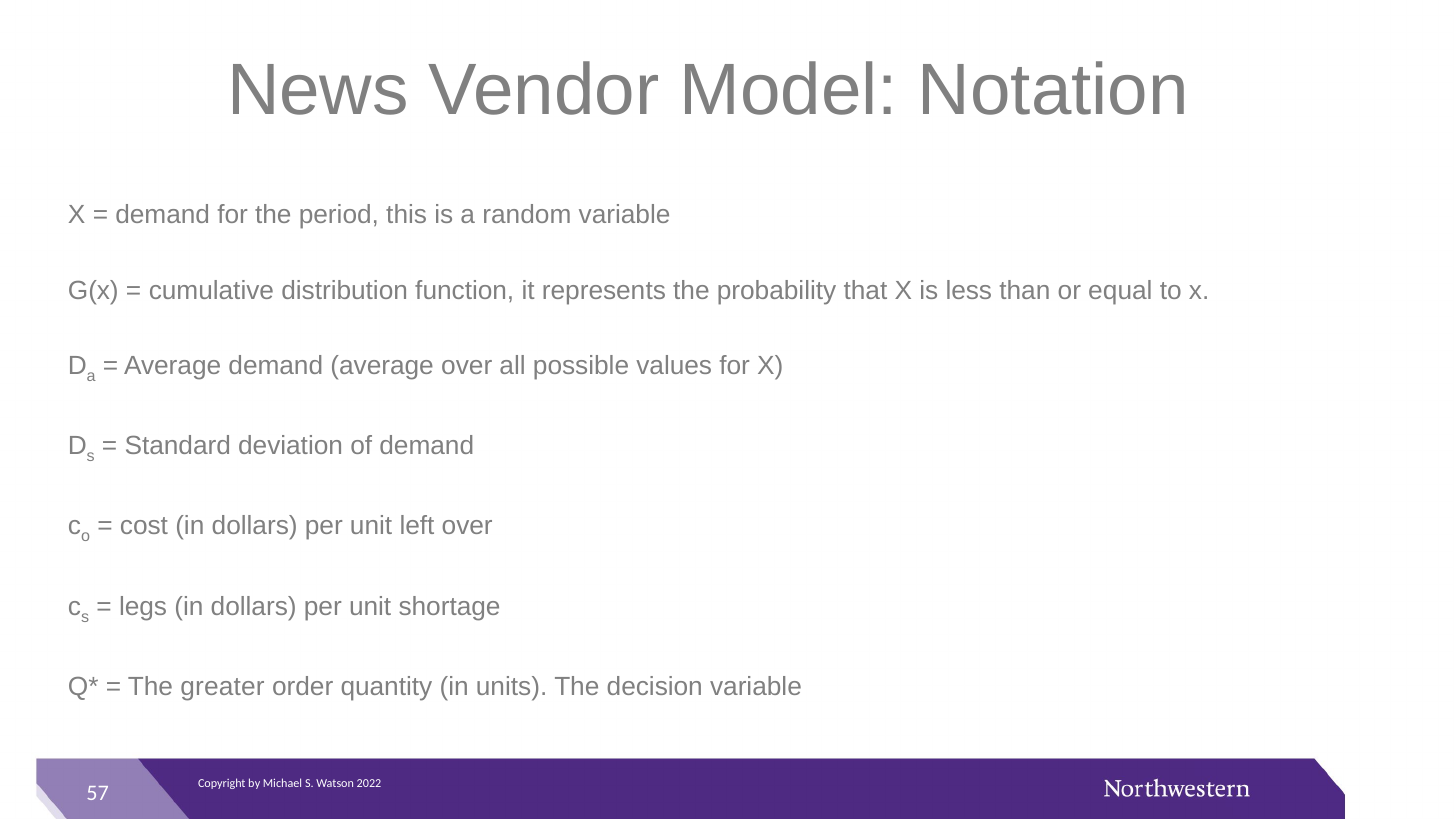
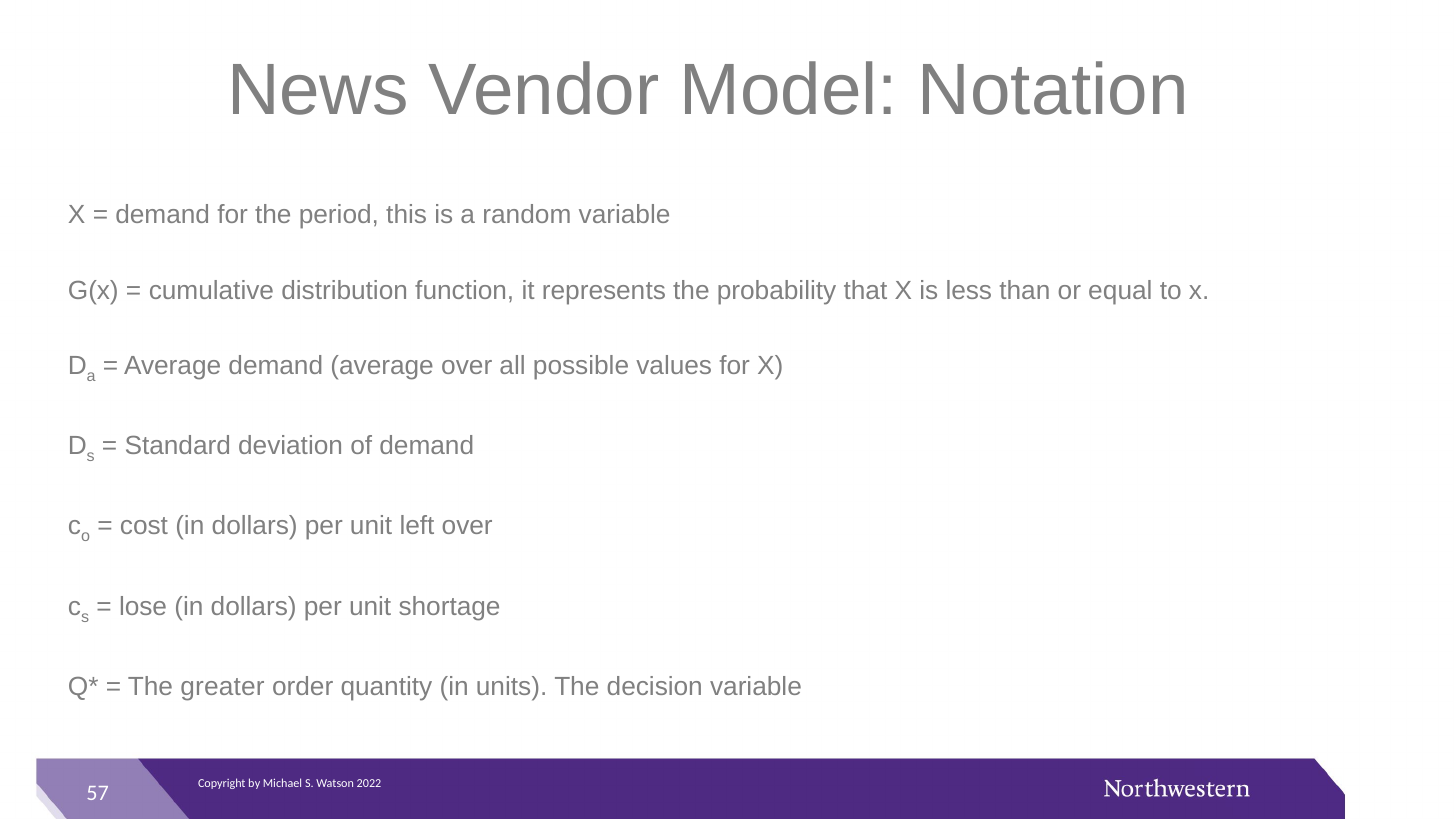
legs: legs -> lose
